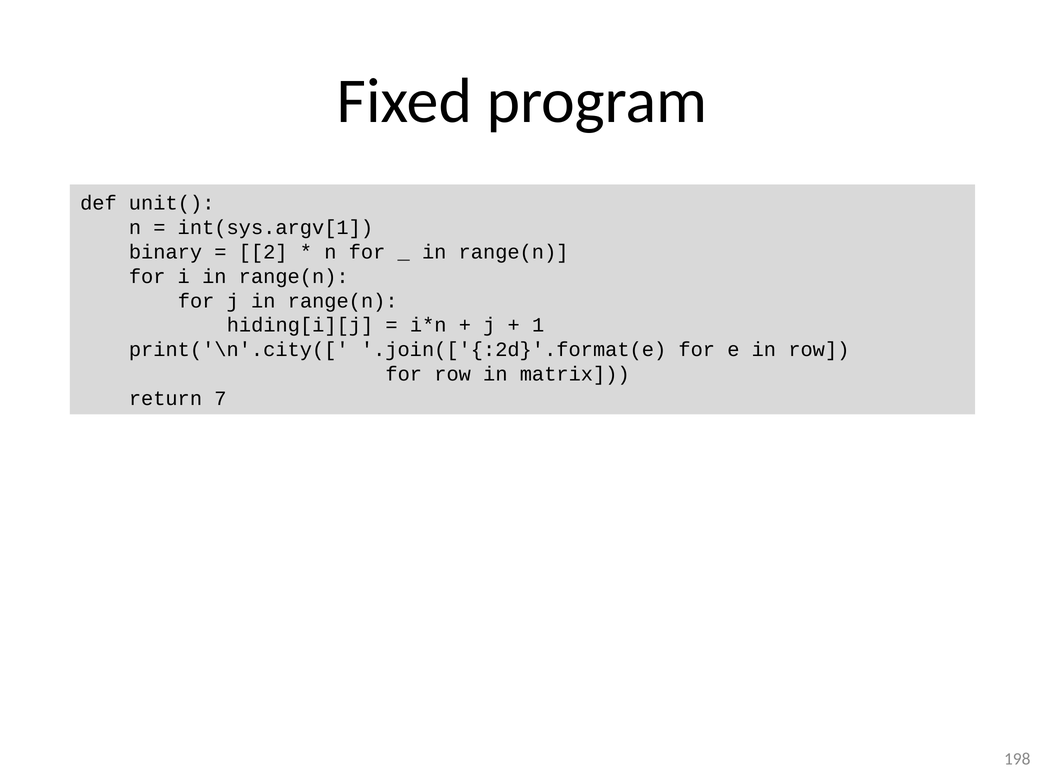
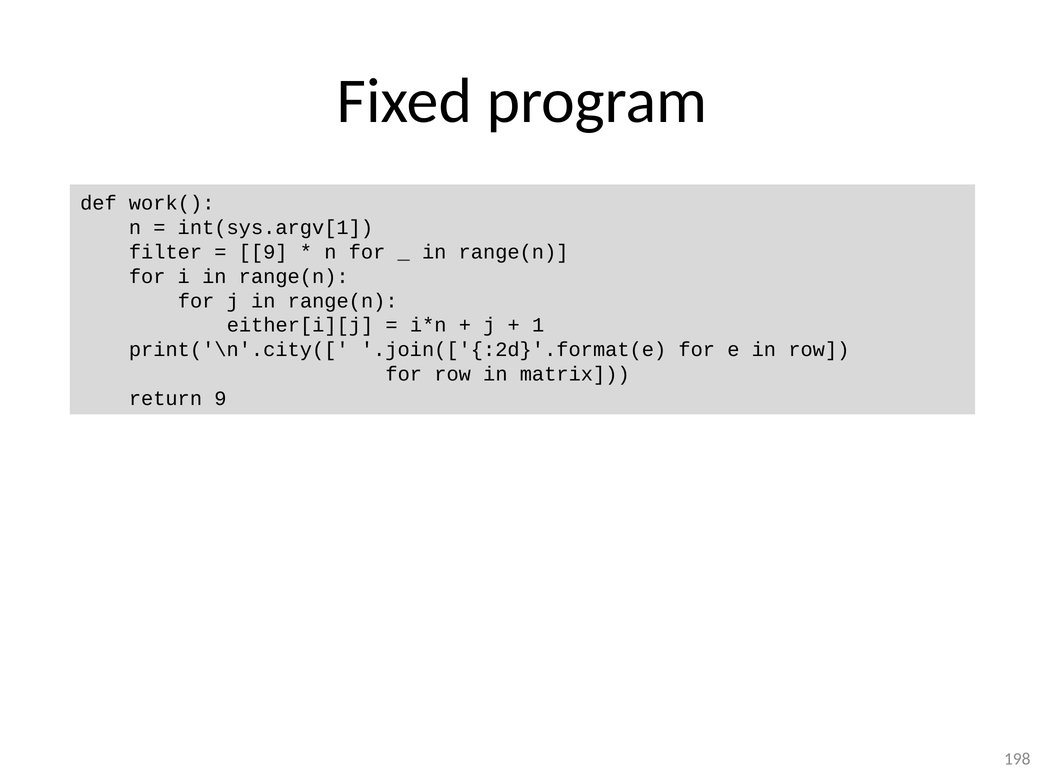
unit(: unit( -> work(
binary: binary -> filter
2 at (263, 252): 2 -> 9
hiding[i][j: hiding[i][j -> either[i][j
return 7: 7 -> 9
